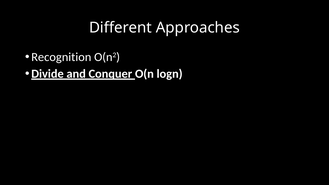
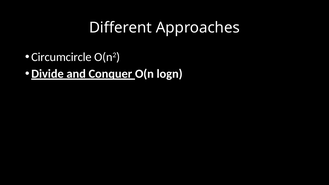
Recognition: Recognition -> Circumcircle
